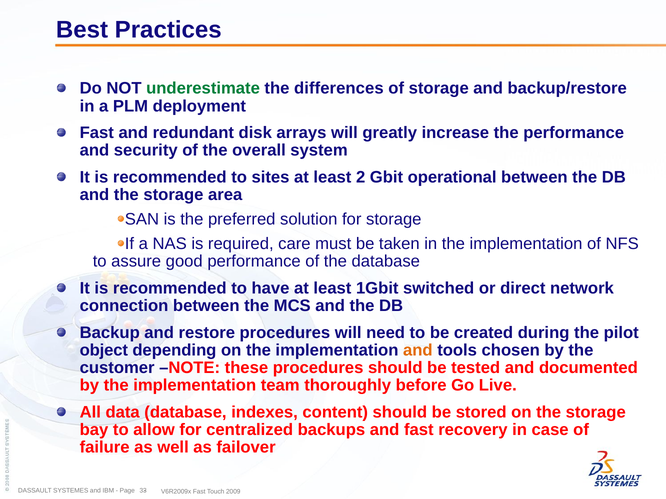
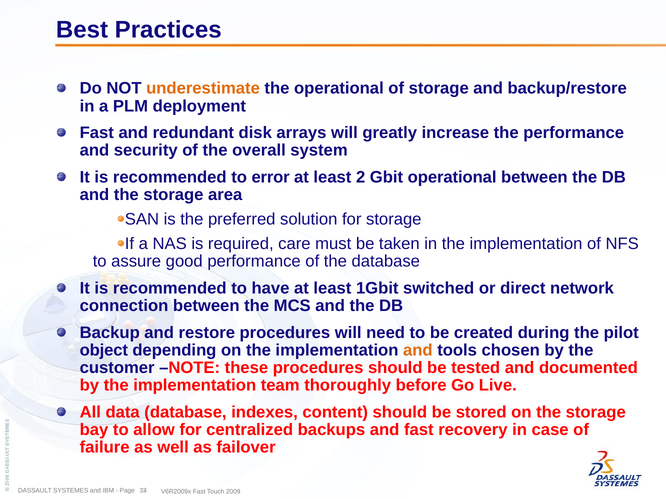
underestimate colour: green -> orange
the differences: differences -> operational
sites: sites -> error
